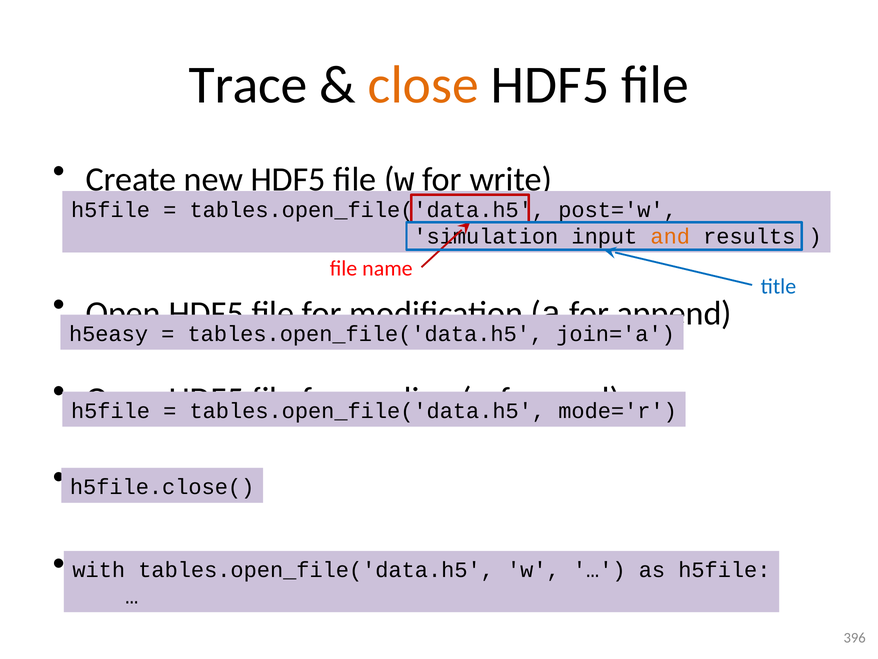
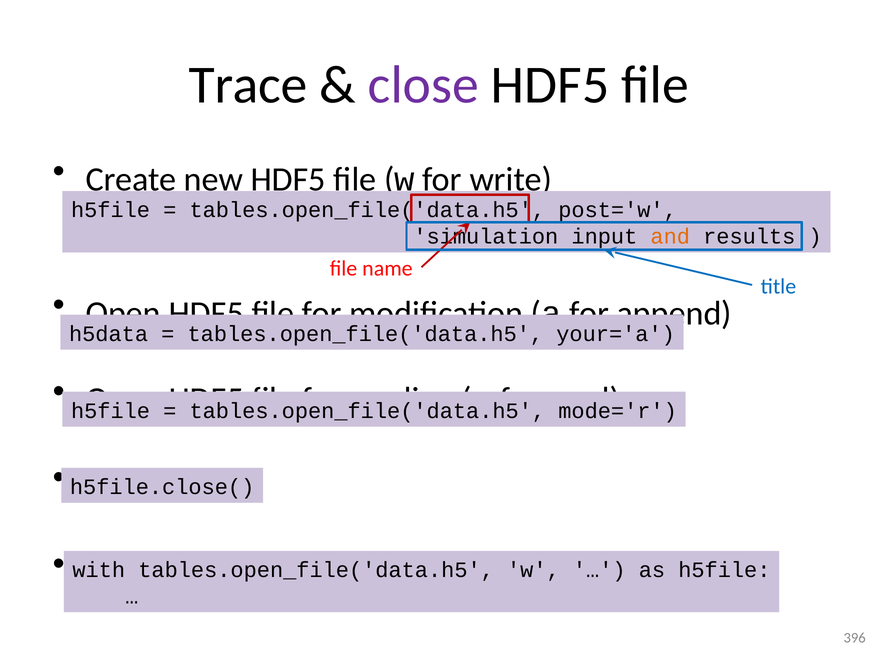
close at (423, 85) colour: orange -> purple
h5easy: h5easy -> h5data
join='a: join='a -> your='a
